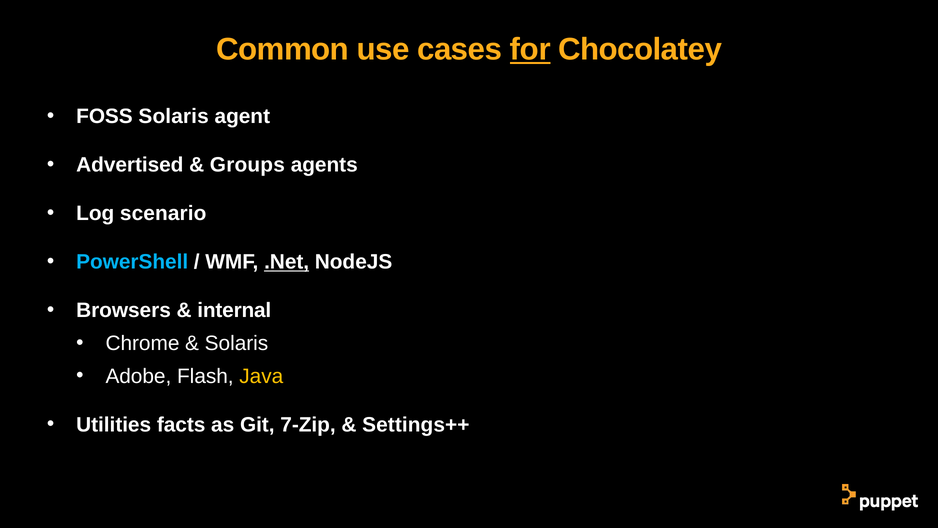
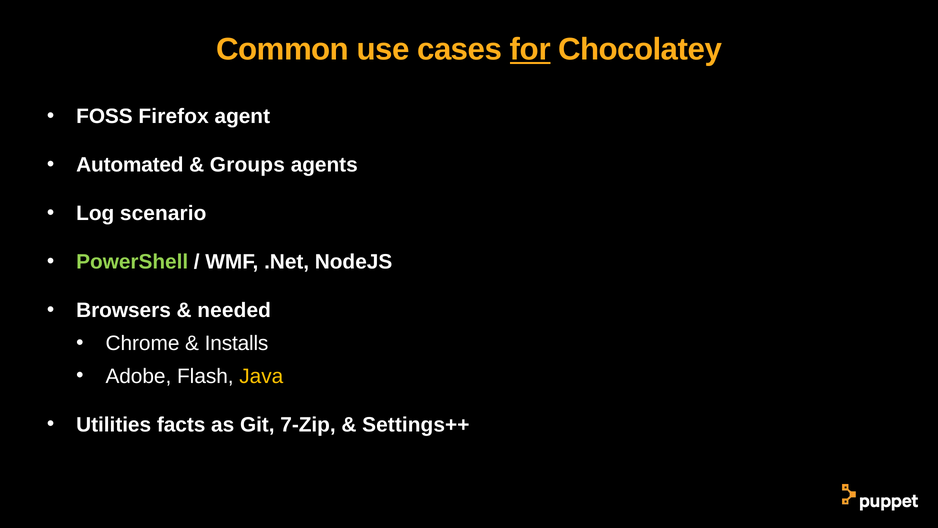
FOSS Solaris: Solaris -> Firefox
Advertised: Advertised -> Automated
PowerShell colour: light blue -> light green
.Net underline: present -> none
internal: internal -> needed
Solaris at (236, 343): Solaris -> Installs
